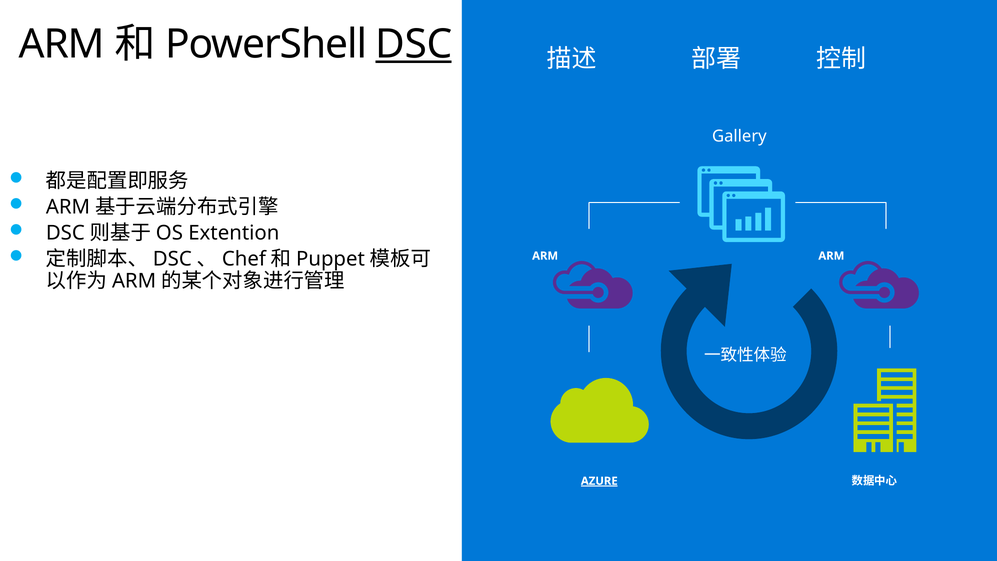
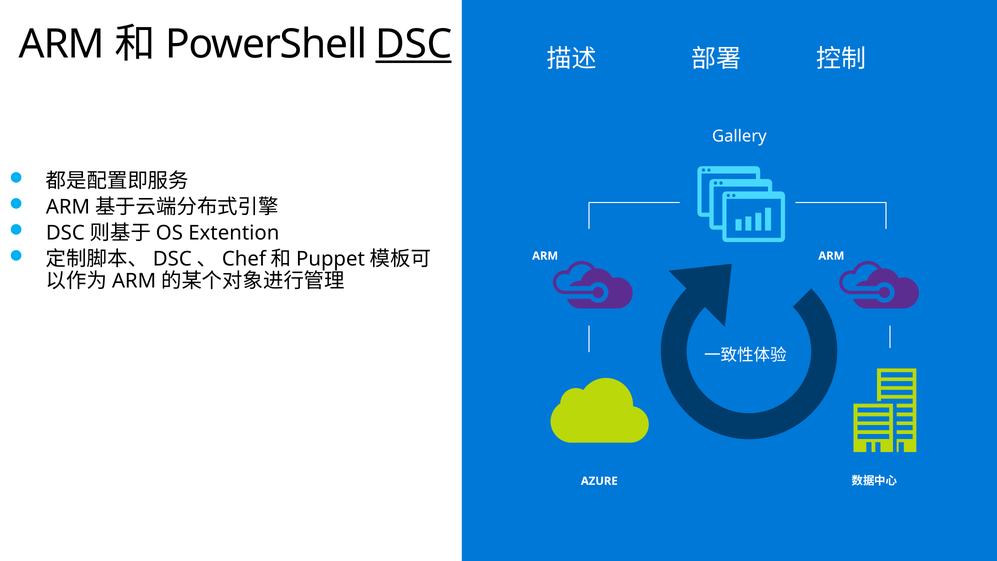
AZURE underline: present -> none
